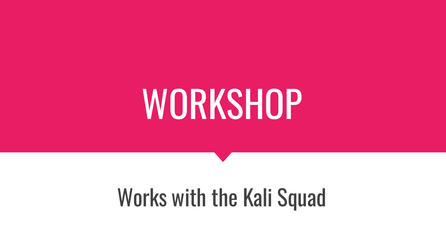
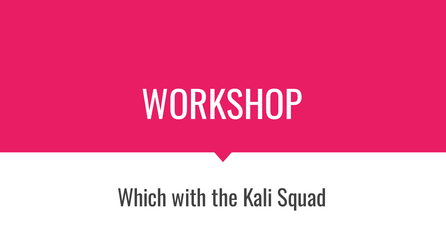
Works: Works -> Which
